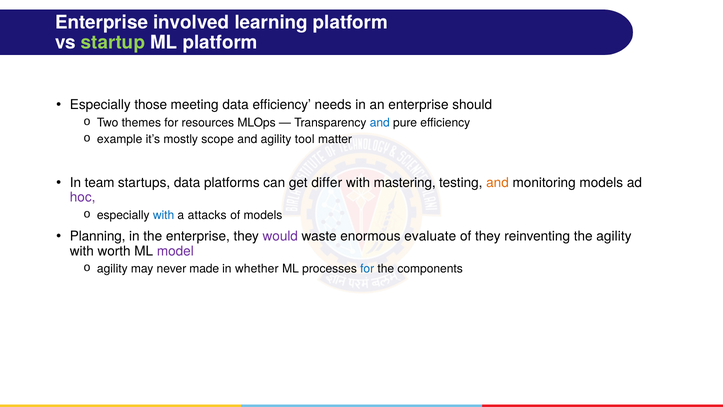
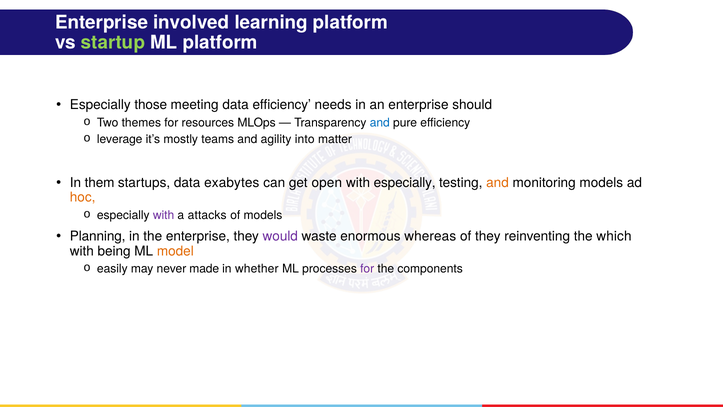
example: example -> leverage
scope: scope -> teams
tool: tool -> into
team: team -> them
platforms: platforms -> exabytes
differ: differ -> open
with mastering: mastering -> especially
hoc colour: purple -> orange
with at (164, 215) colour: blue -> purple
evaluate: evaluate -> whereas
the agility: agility -> which
worth: worth -> being
model colour: purple -> orange
agility at (112, 269): agility -> easily
for at (367, 269) colour: blue -> purple
